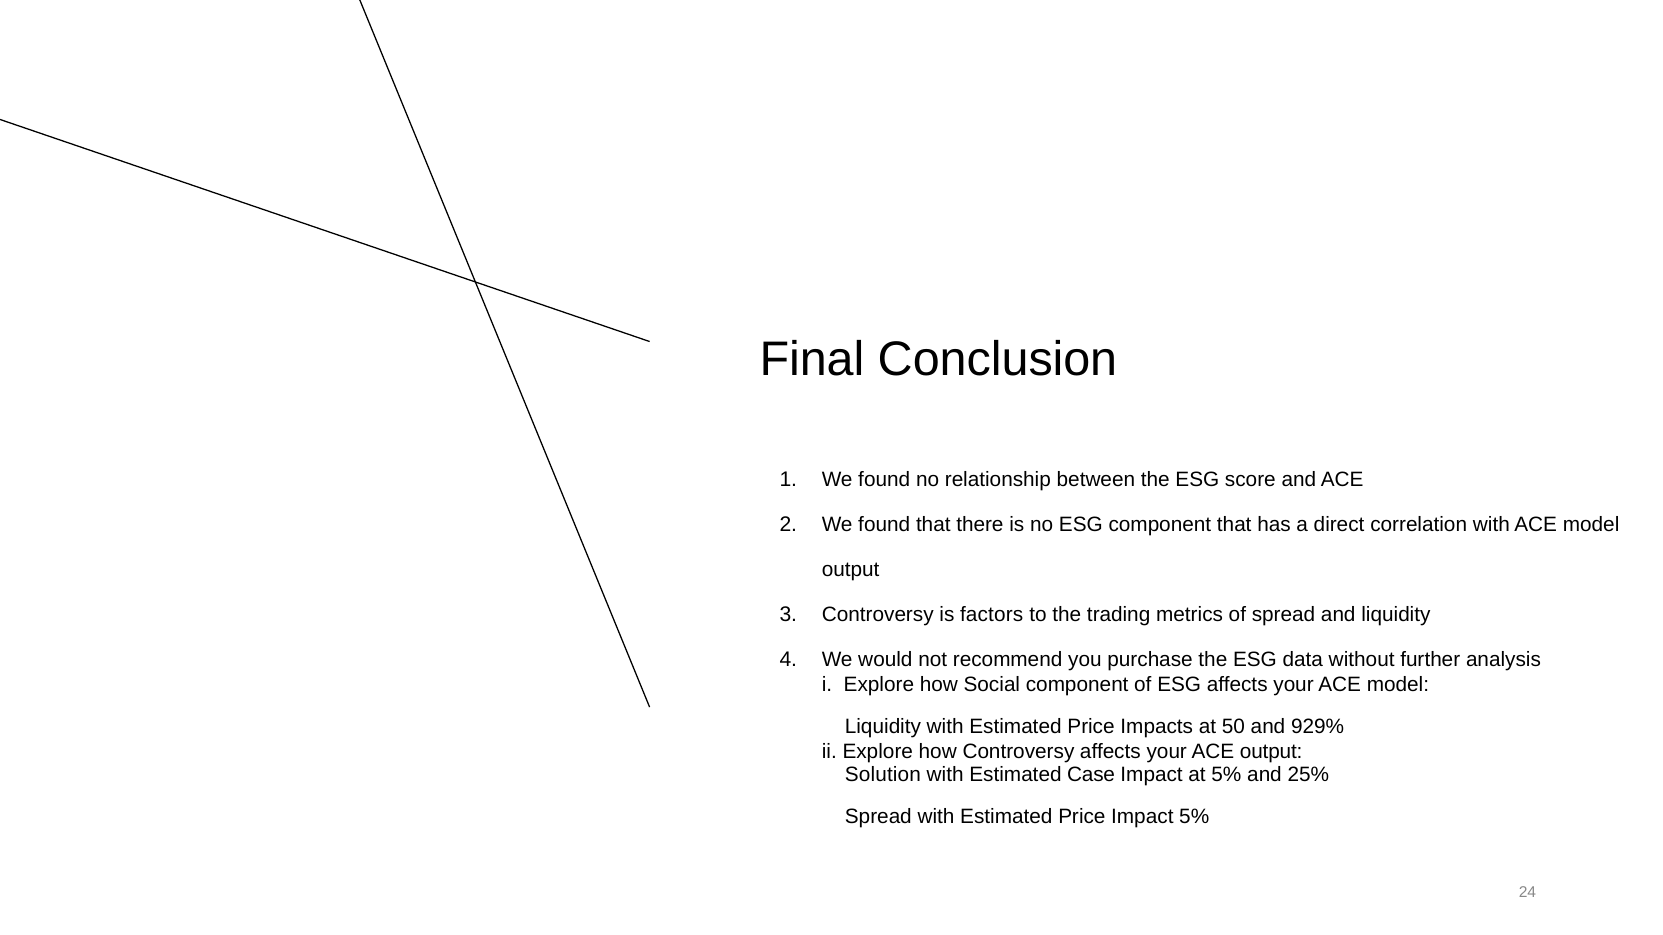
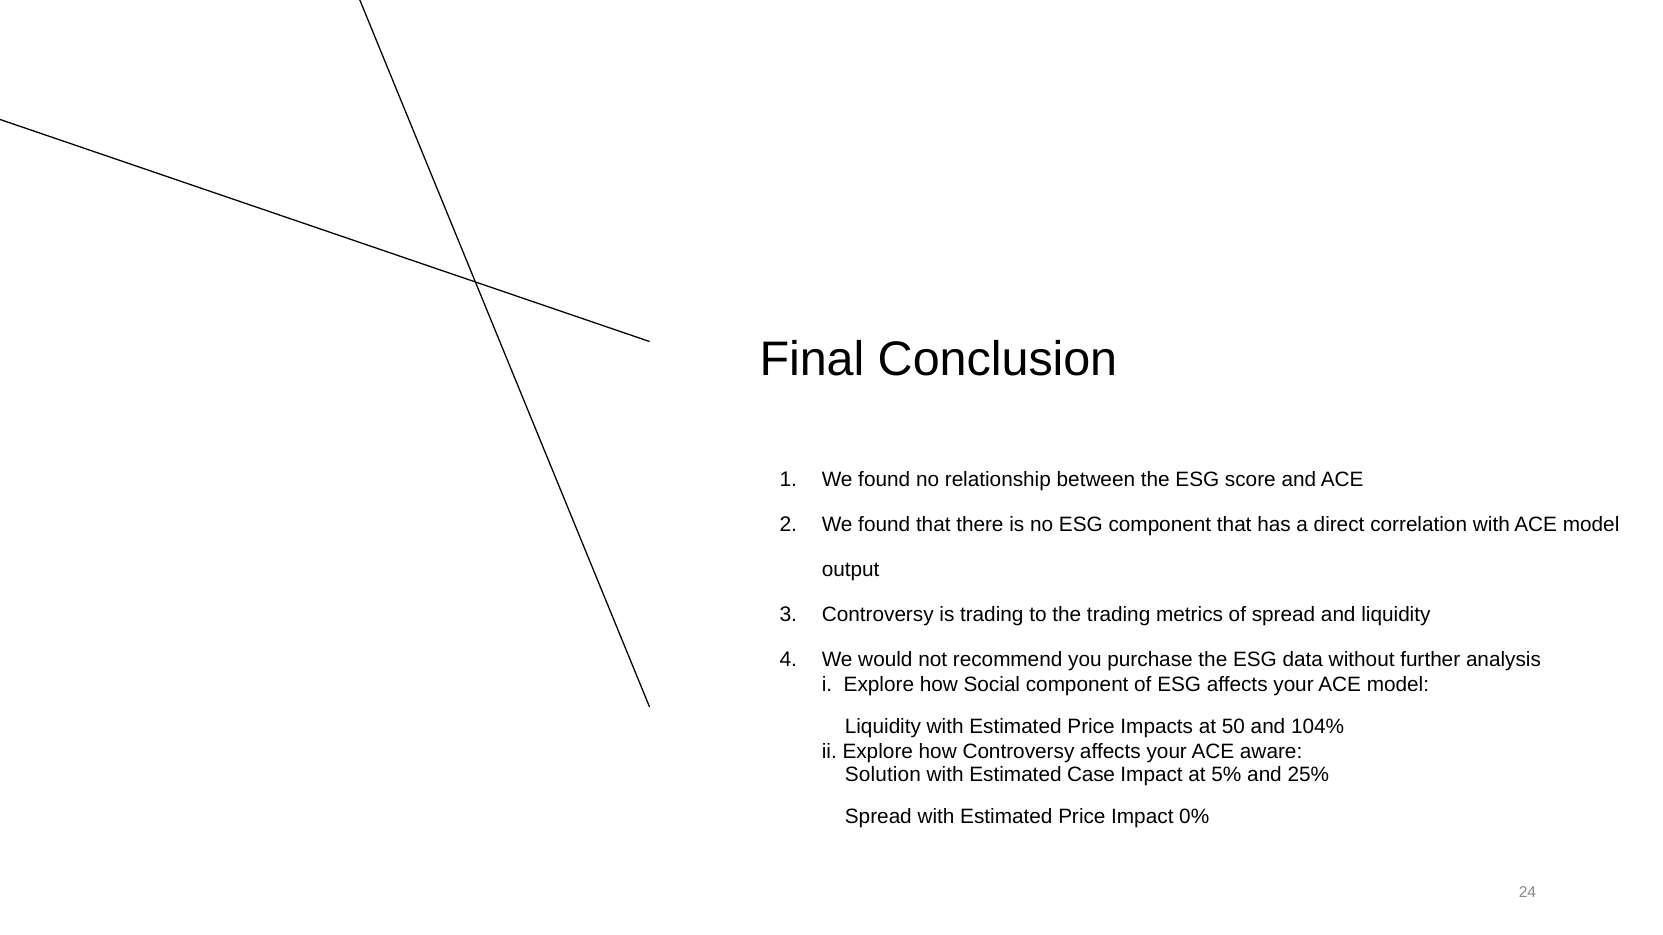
is factors: factors -> trading
929%: 929% -> 104%
ACE output: output -> aware
Impact 5%: 5% -> 0%
